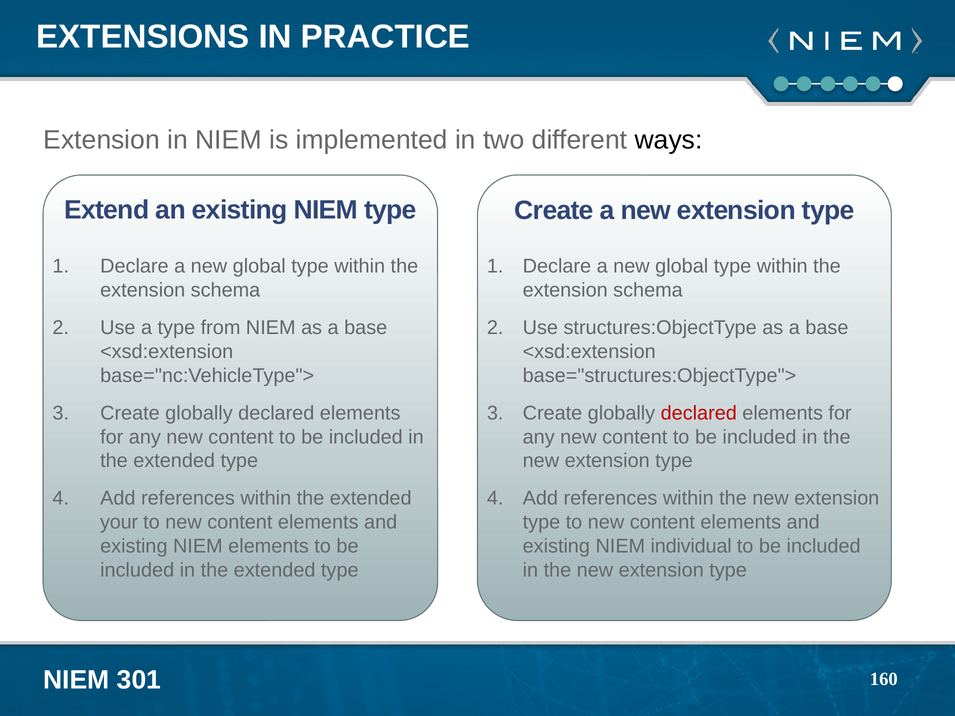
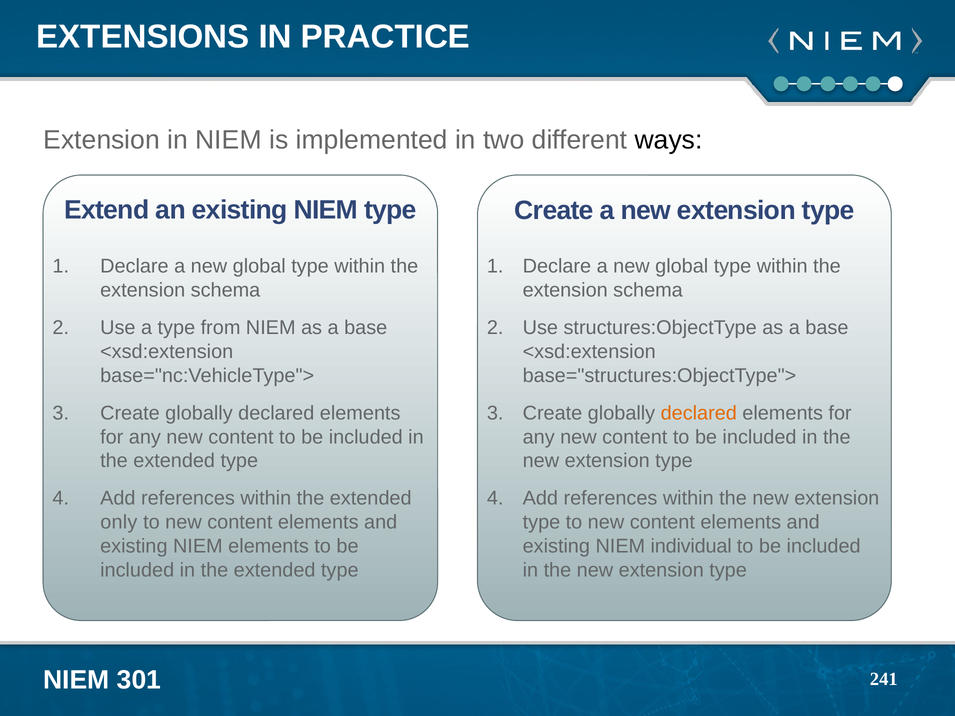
declared at (699, 413) colour: red -> orange
your: your -> only
160: 160 -> 241
